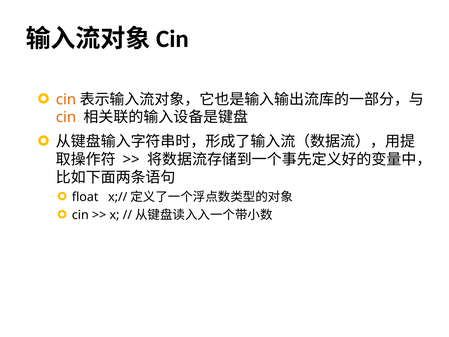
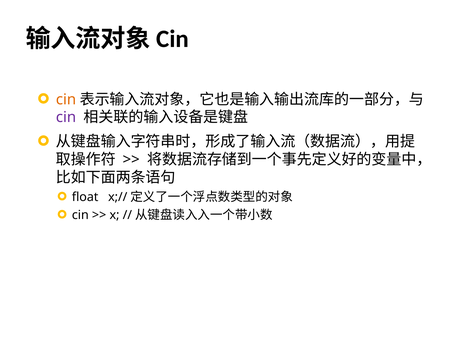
cin at (66, 117) colour: orange -> purple
